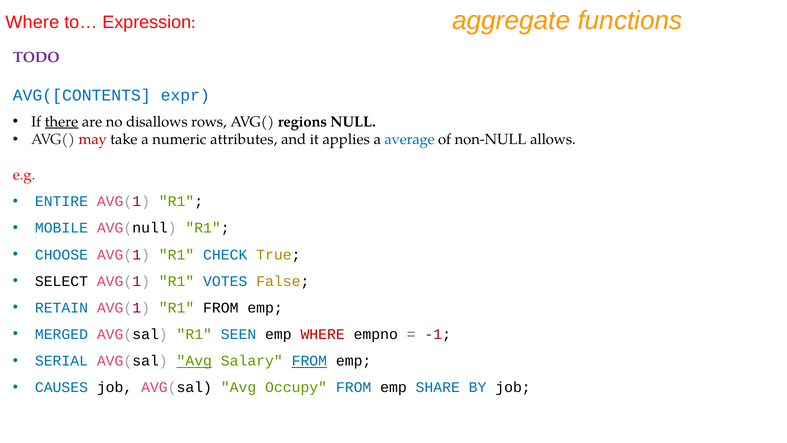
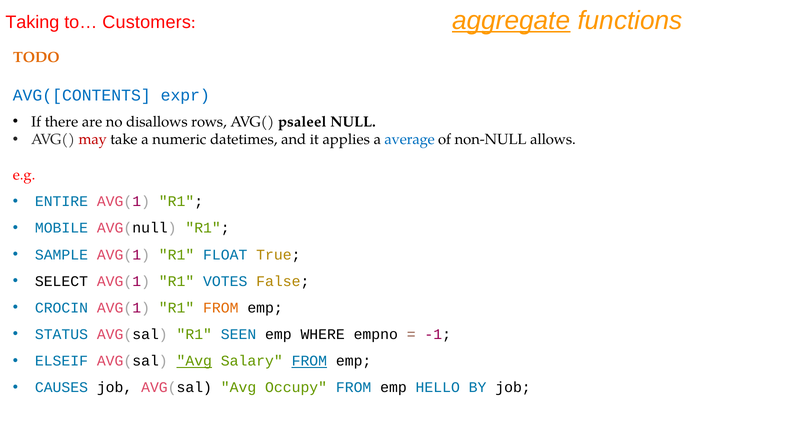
Where at (32, 23): Where -> Taking
Expression: Expression -> Customers
aggregate underline: none -> present
TODO colour: purple -> orange
there underline: present -> none
regions: regions -> psaleel
attributes: attributes -> datetimes
CHOOSE: CHOOSE -> SAMPLE
CHECK: CHECK -> FLOAT
RETAIN: RETAIN -> CROCIN
FROM at (221, 308) colour: black -> orange
MERGED: MERGED -> STATUS
WHERE at (323, 334) colour: red -> black
SERIAL: SERIAL -> ELSEIF
SHARE: SHARE -> HELLO
